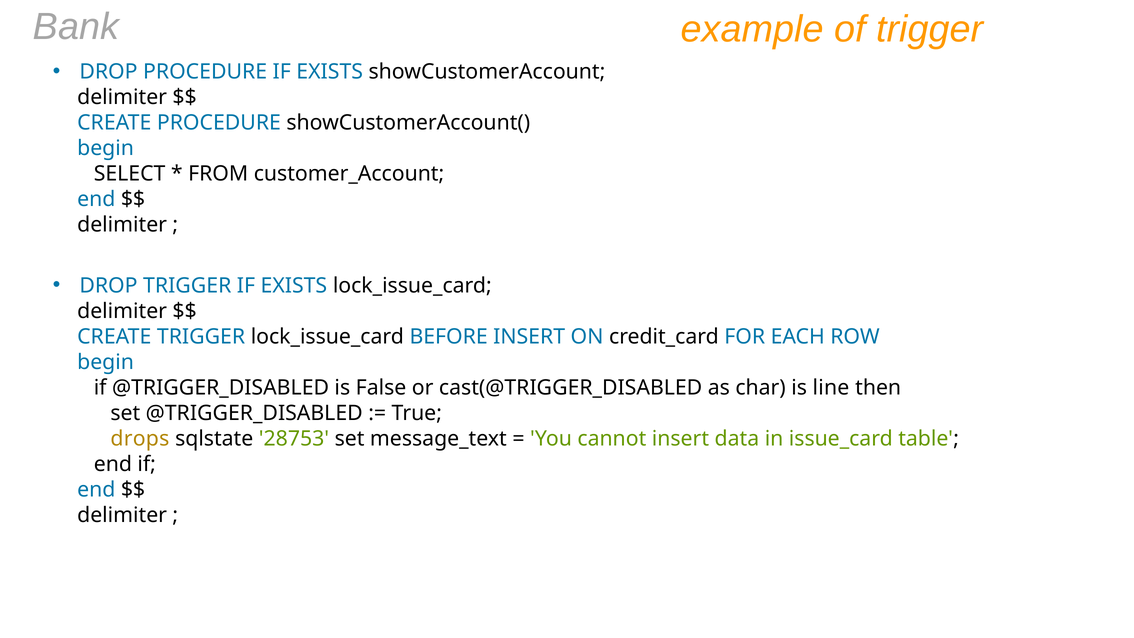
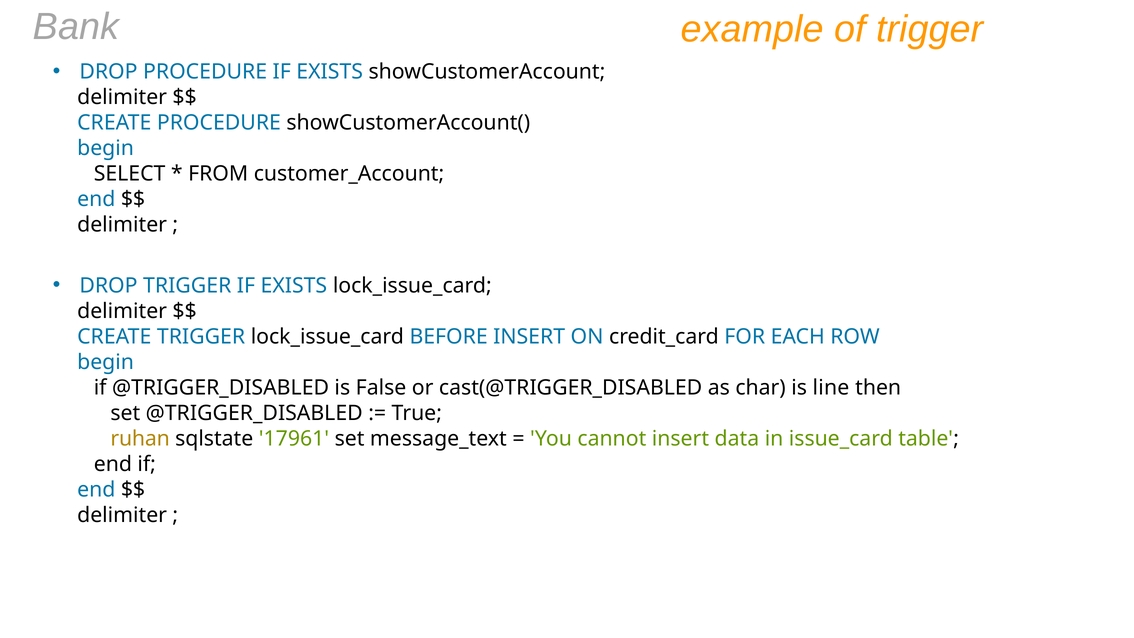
drops: drops -> ruhan
28753: 28753 -> 17961
